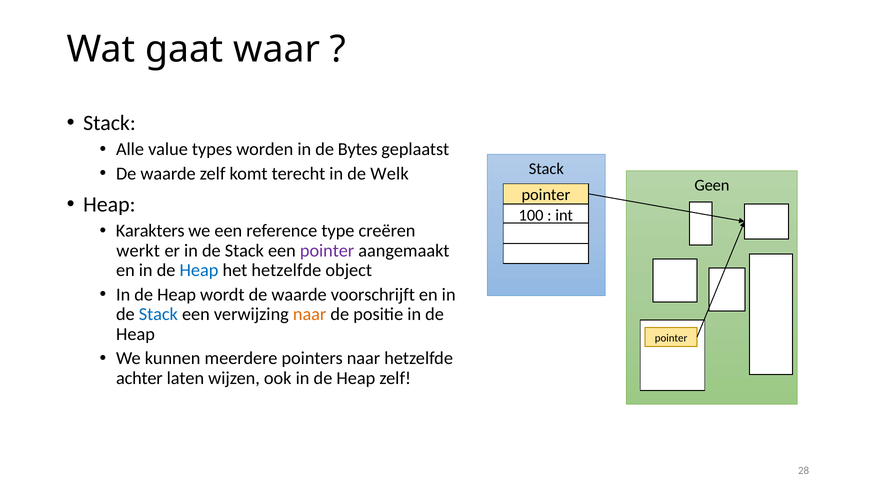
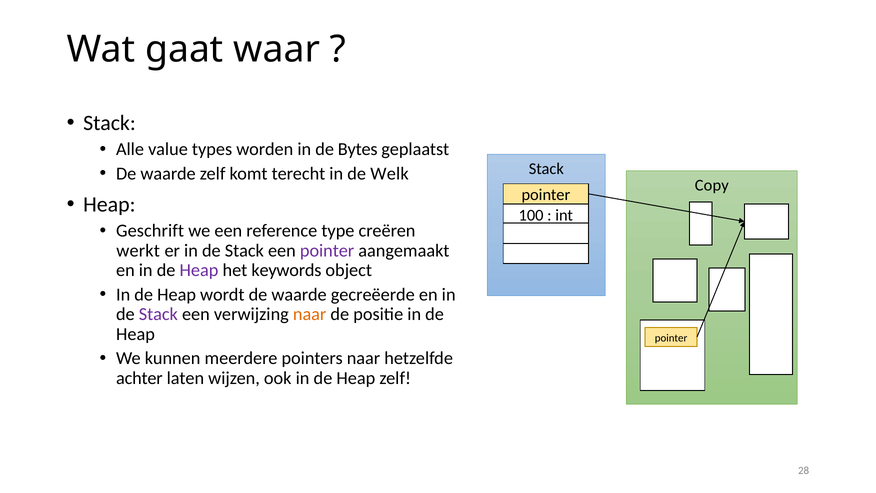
Geen: Geen -> Copy
Karakters: Karakters -> Geschrift
Heap at (199, 270) colour: blue -> purple
het hetzelfde: hetzelfde -> keywords
voorschrijft: voorschrijft -> gecreëerde
Stack at (158, 314) colour: blue -> purple
